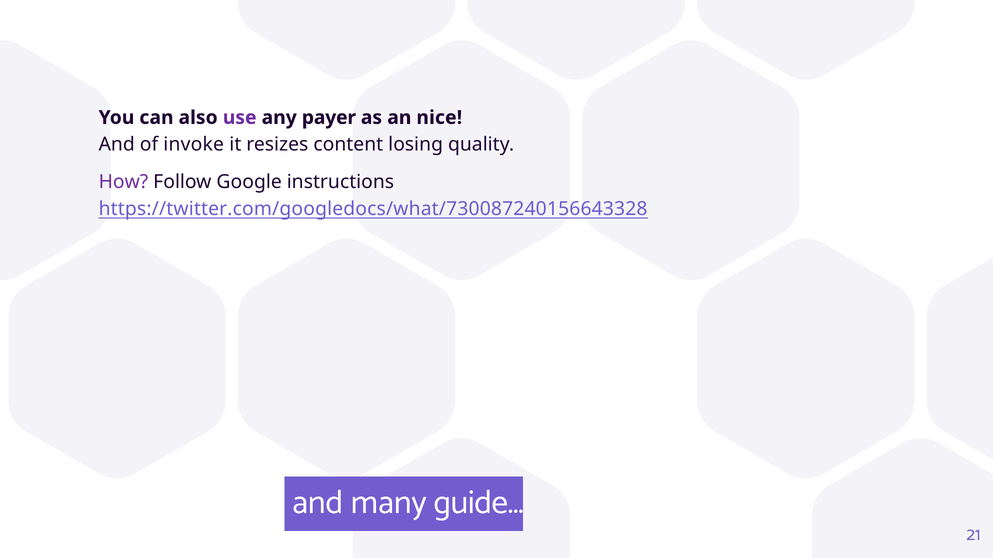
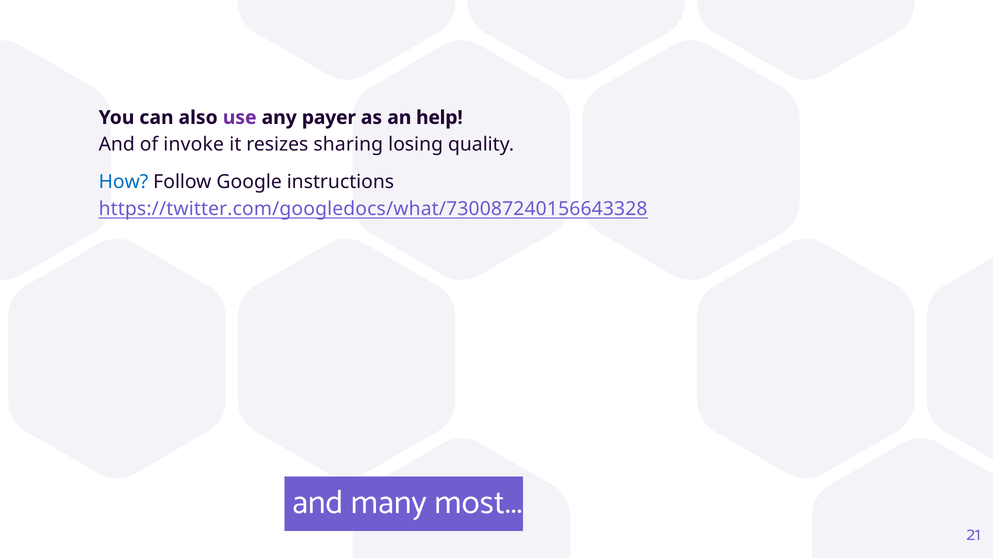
nice: nice -> help
content: content -> sharing
How colour: purple -> blue
guide: guide -> most
